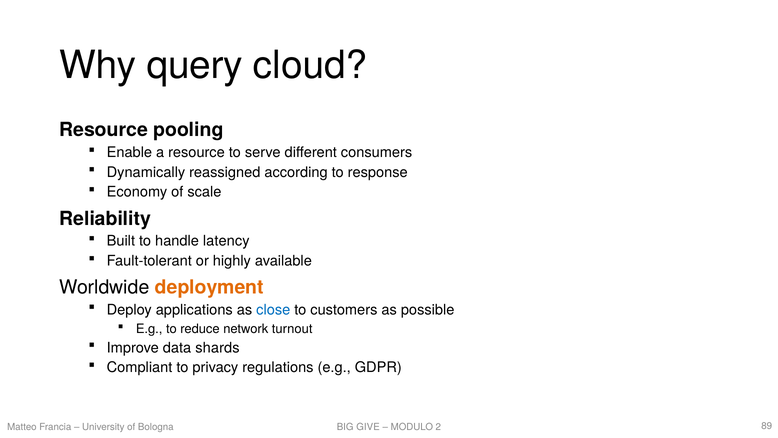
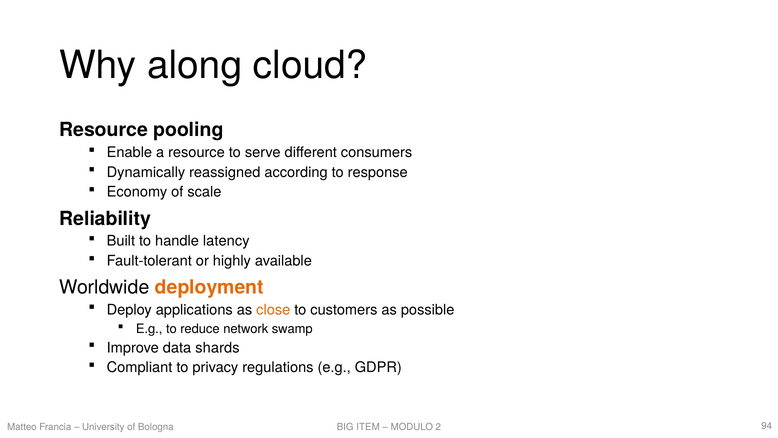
query: query -> along
close colour: blue -> orange
turnout: turnout -> swamp
GIVE: GIVE -> ITEM
89: 89 -> 94
